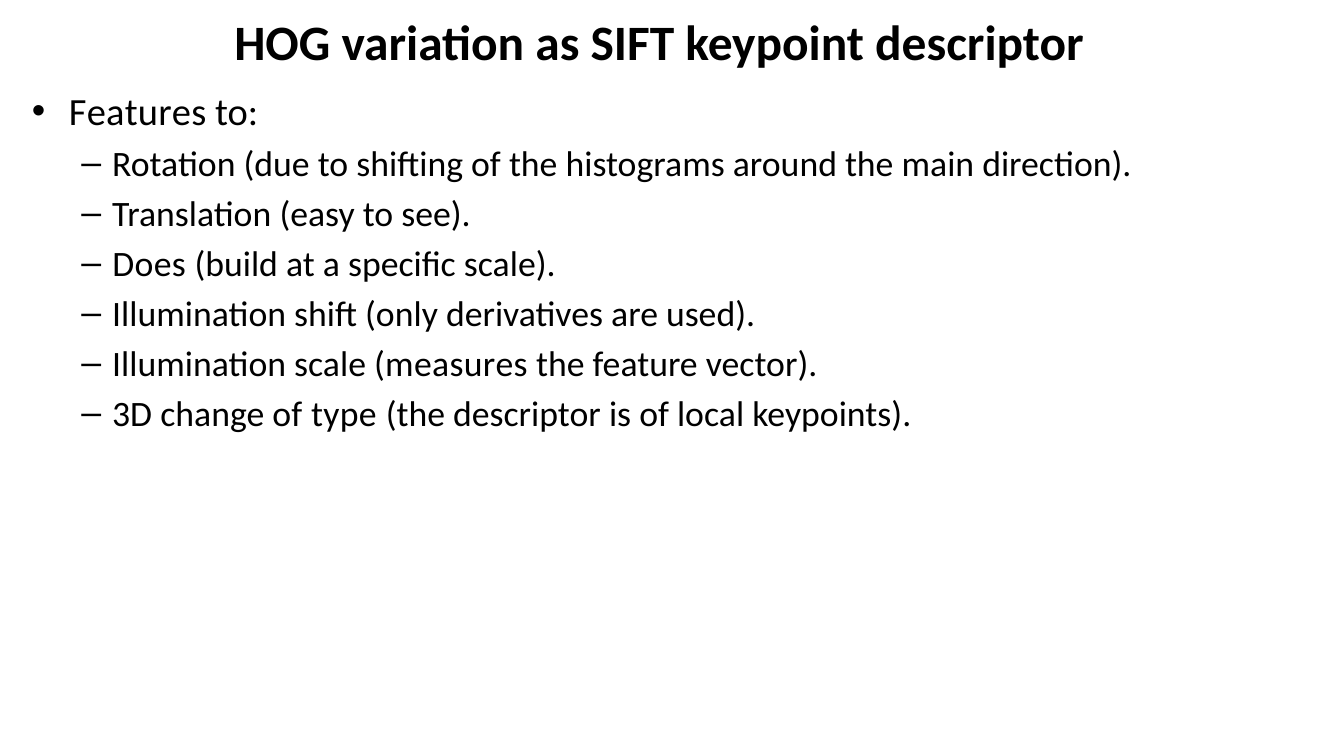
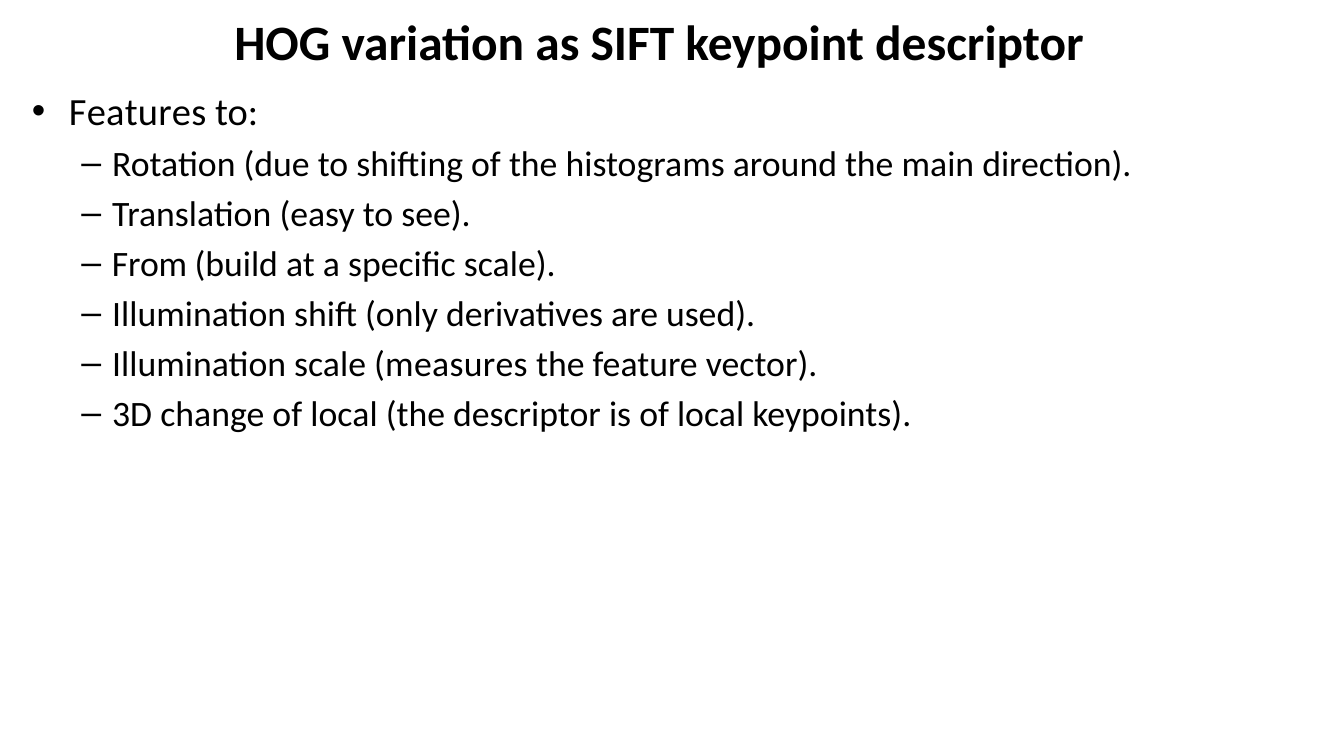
Does: Does -> From
change of type: type -> local
